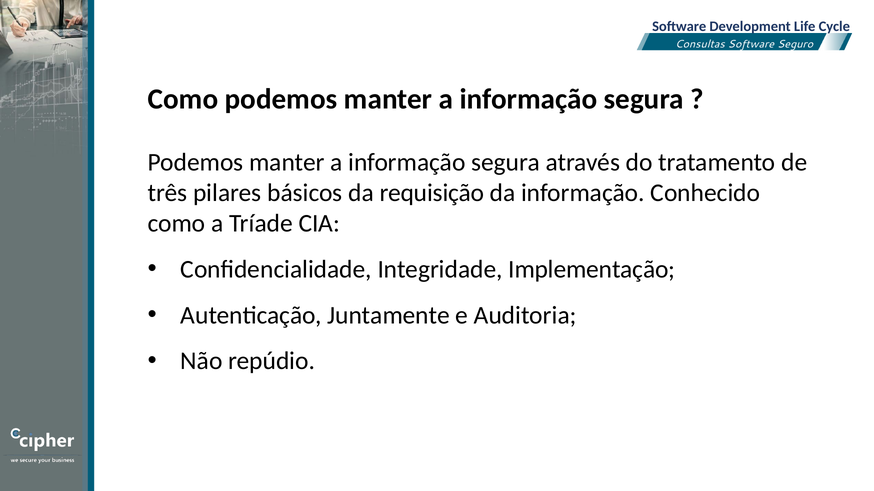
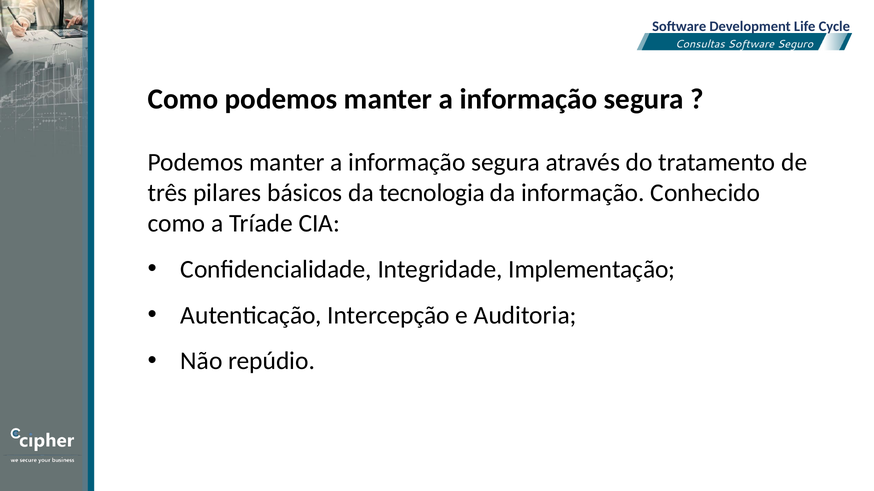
requisição: requisição -> tecnologia
Juntamente: Juntamente -> Intercepção
